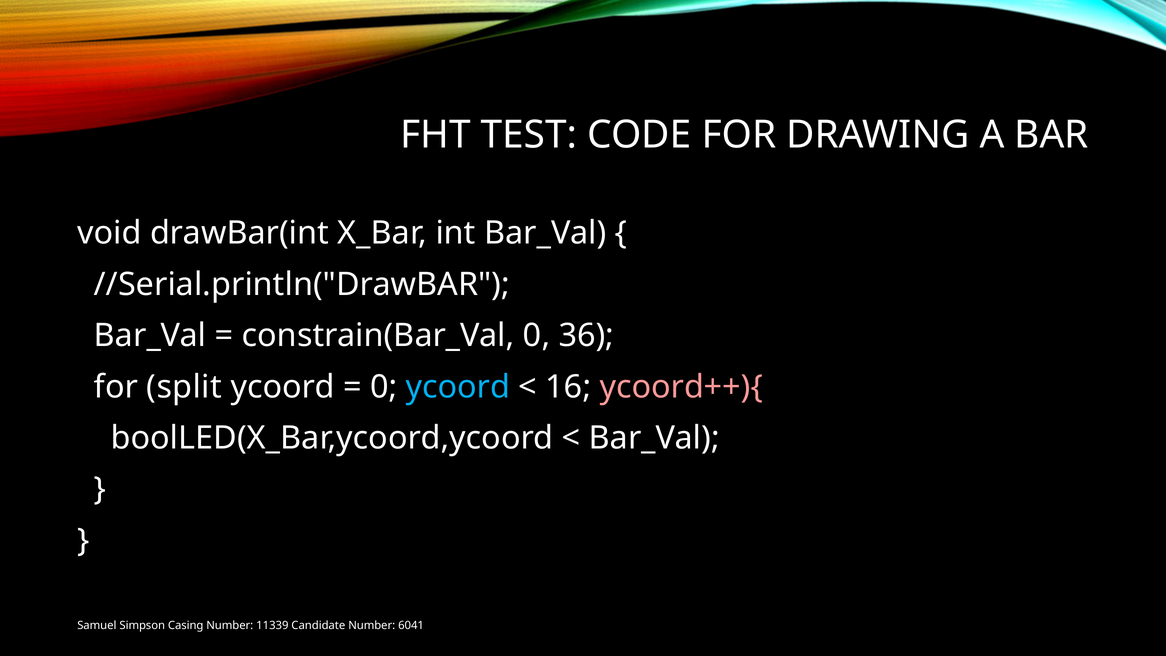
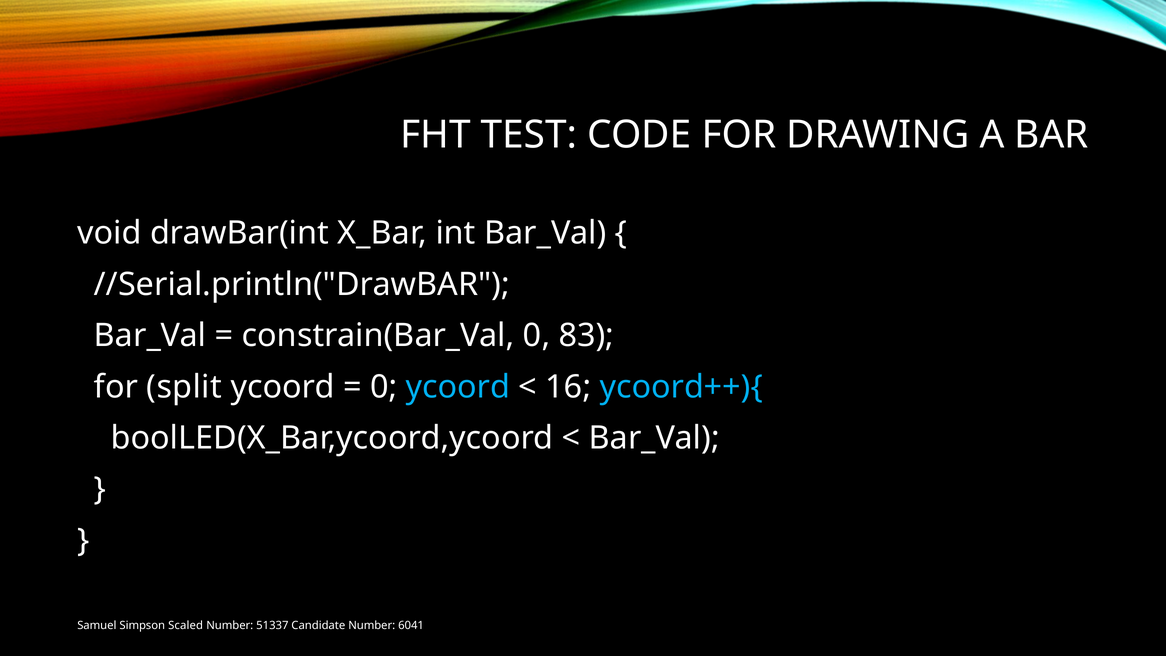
36: 36 -> 83
ycoord++){ colour: pink -> light blue
Casing: Casing -> Scaled
11339: 11339 -> 51337
